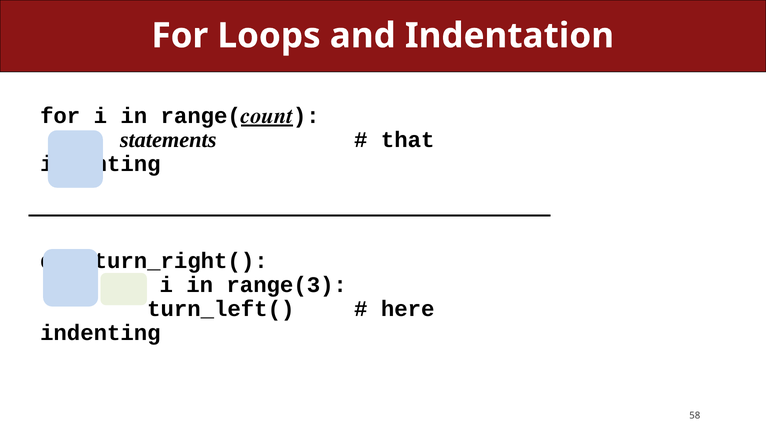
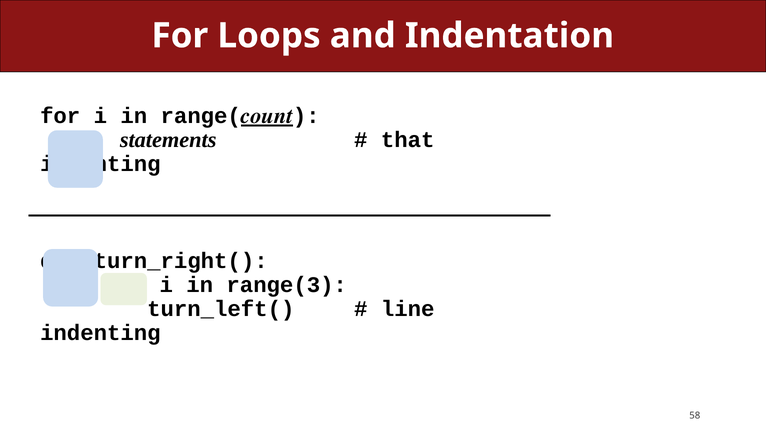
here: here -> line
